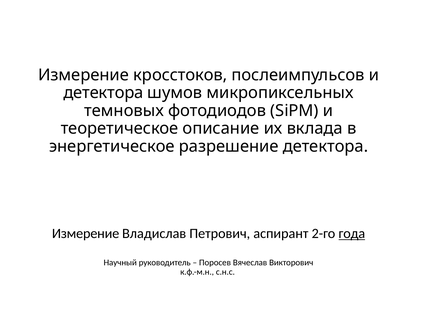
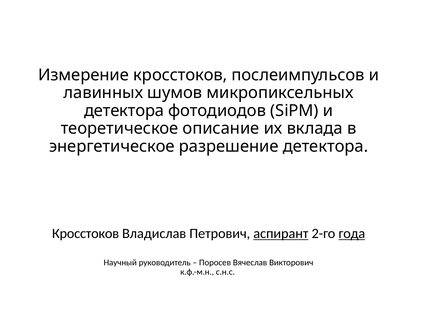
детектора at (103, 93): детектора -> лавинных
темновых at (124, 111): темновых -> детектора
Измерение at (86, 234): Измерение -> Кросстоков
аспирант underline: none -> present
